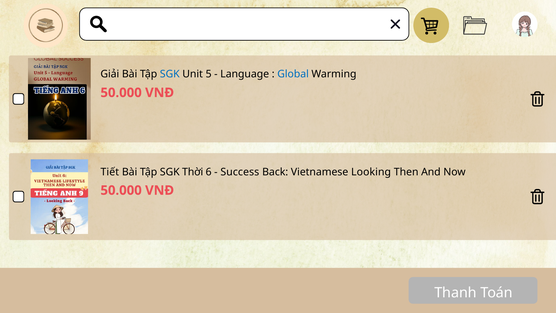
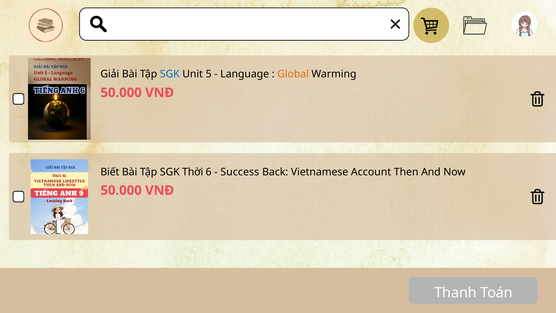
Global colour: blue -> orange
Tiết: Tiết -> Biết
Looking: Looking -> Account
